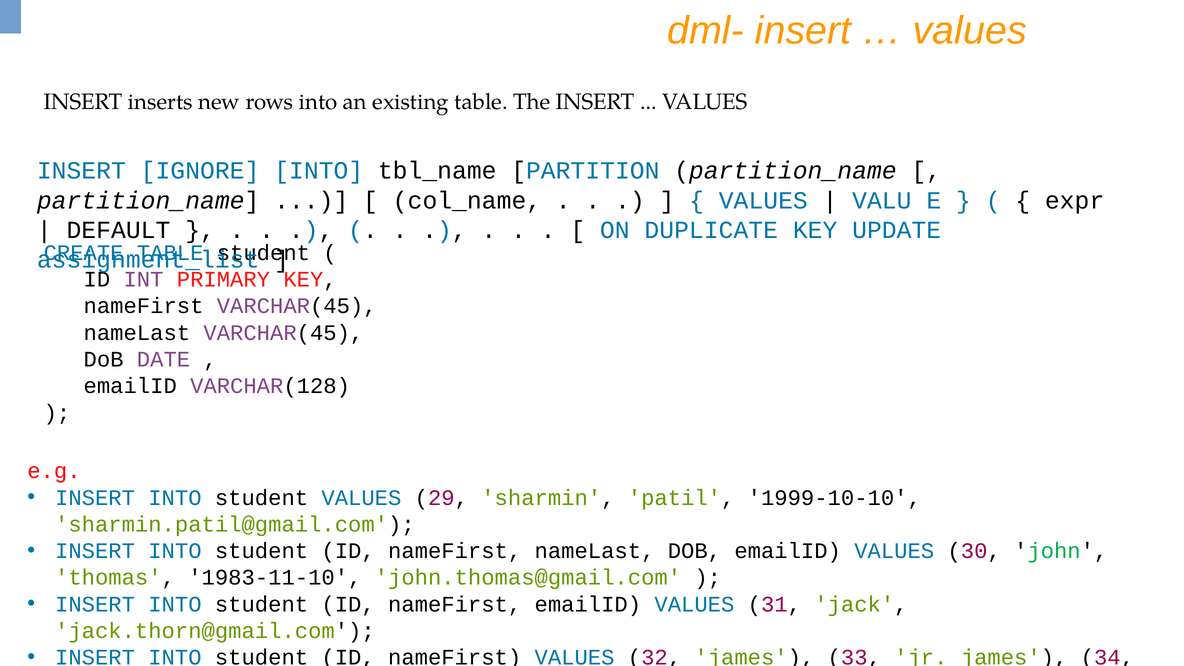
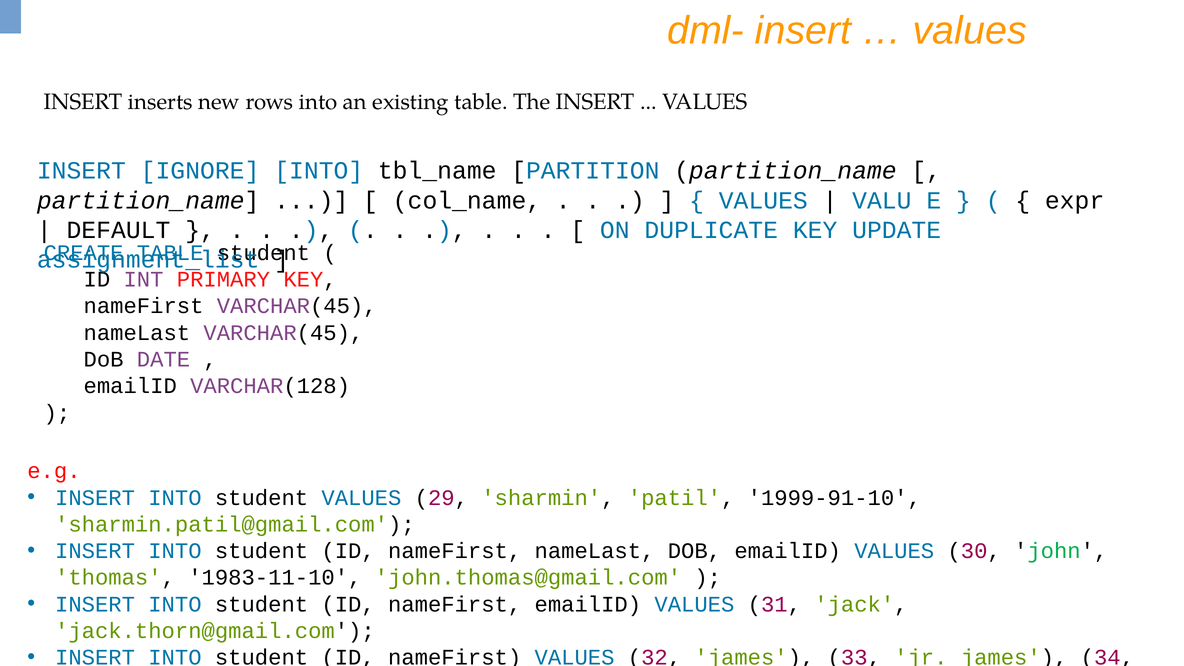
1999-10-10: 1999-10-10 -> 1999-91-10
